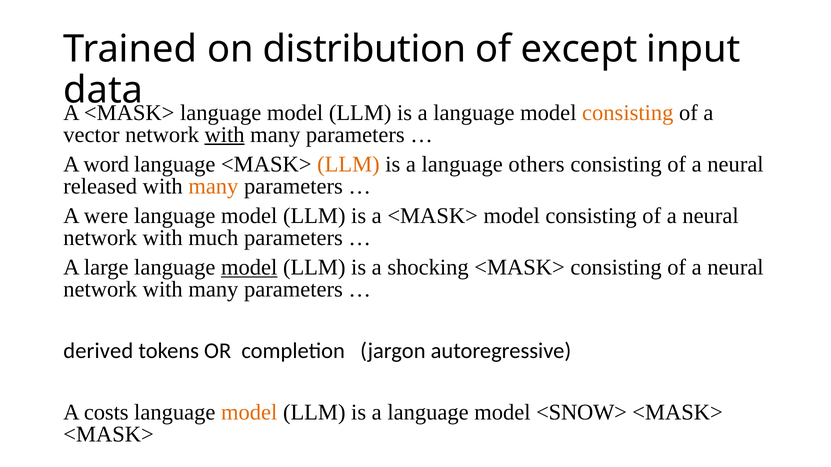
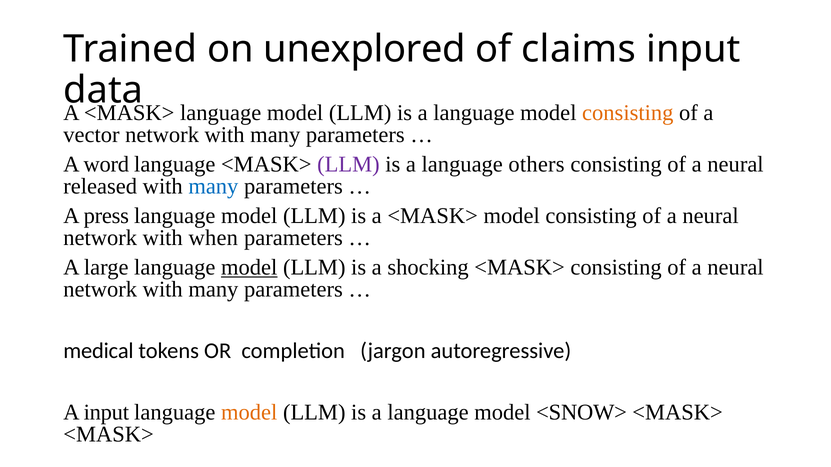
distribution: distribution -> unexplored
except: except -> claims
with at (225, 135) underline: present -> none
LLM at (348, 165) colour: orange -> purple
many at (213, 186) colour: orange -> blue
were: were -> press
much: much -> when
derived: derived -> medical
A costs: costs -> input
